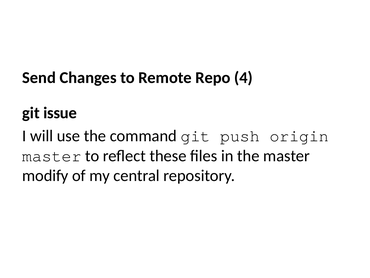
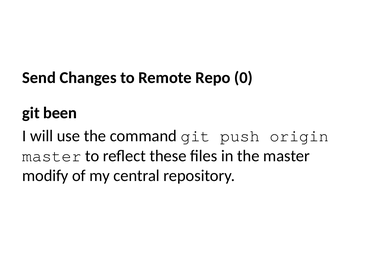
4: 4 -> 0
issue: issue -> been
